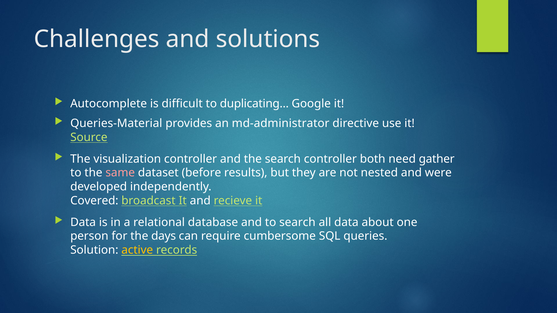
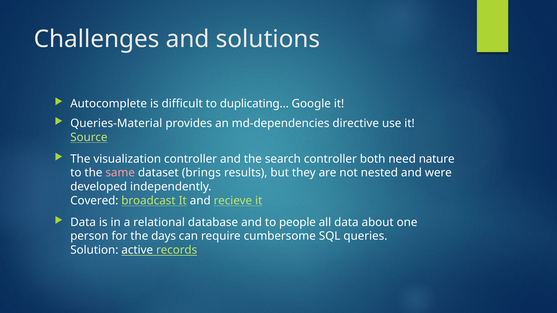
md-administrator: md-administrator -> md-dependencies
gather: gather -> nature
before: before -> brings
to search: search -> people
active colour: yellow -> white
